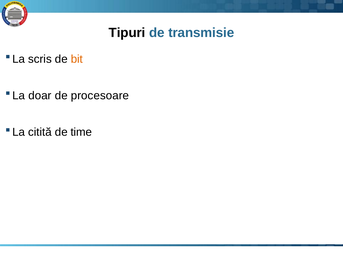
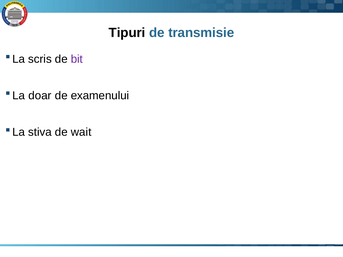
bit colour: orange -> purple
procesoare: procesoare -> examenului
citită: citită -> stiva
time: time -> wait
